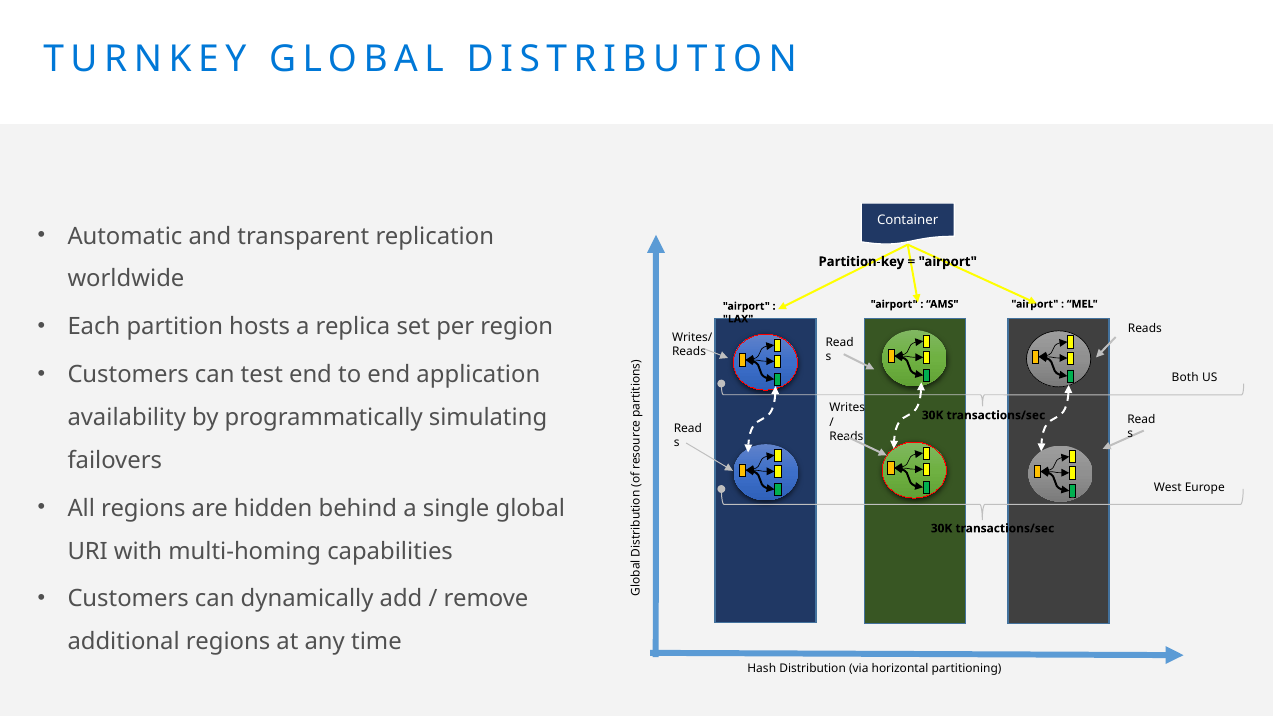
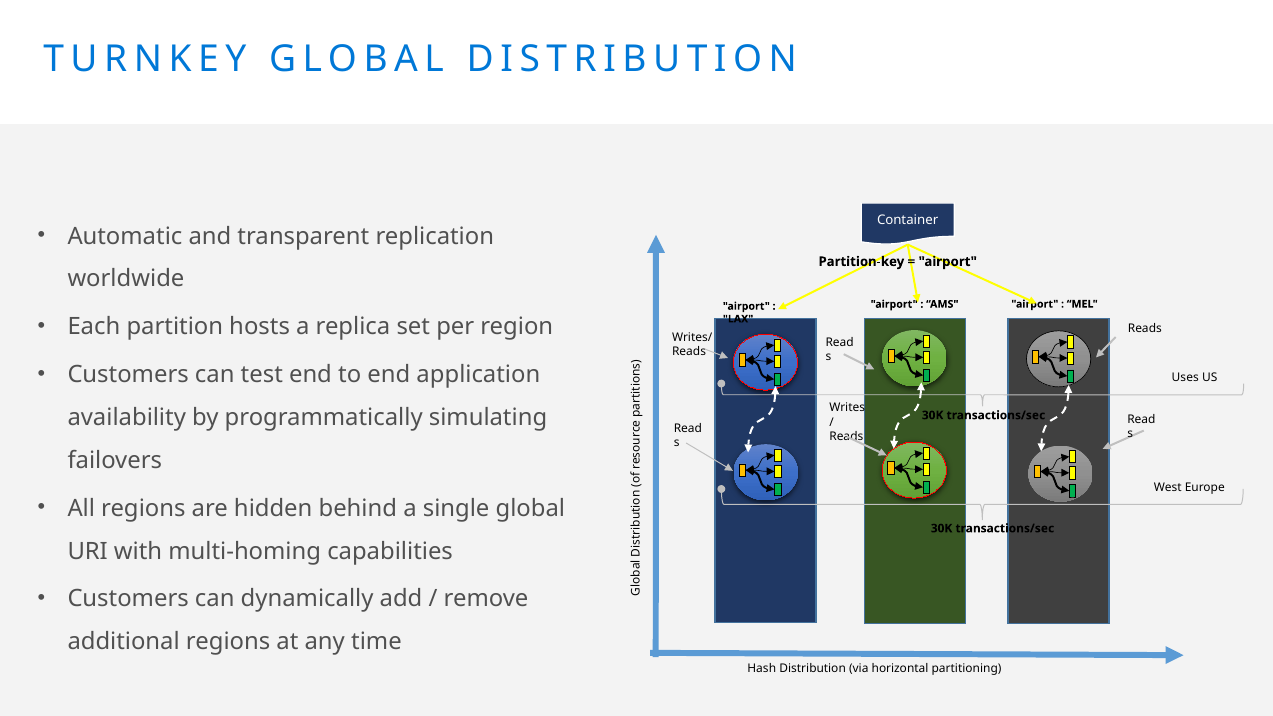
Both: Both -> Uses
